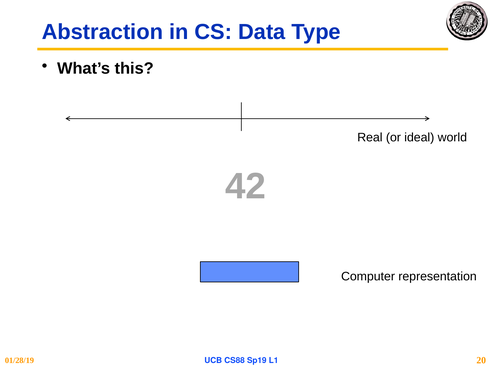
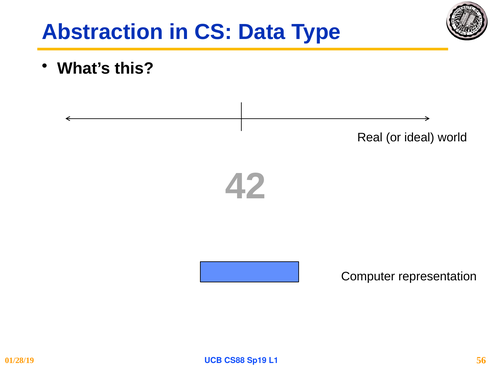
20: 20 -> 56
